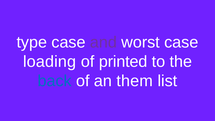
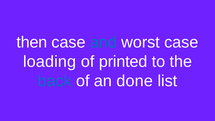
type: type -> then
and colour: purple -> blue
them: them -> done
